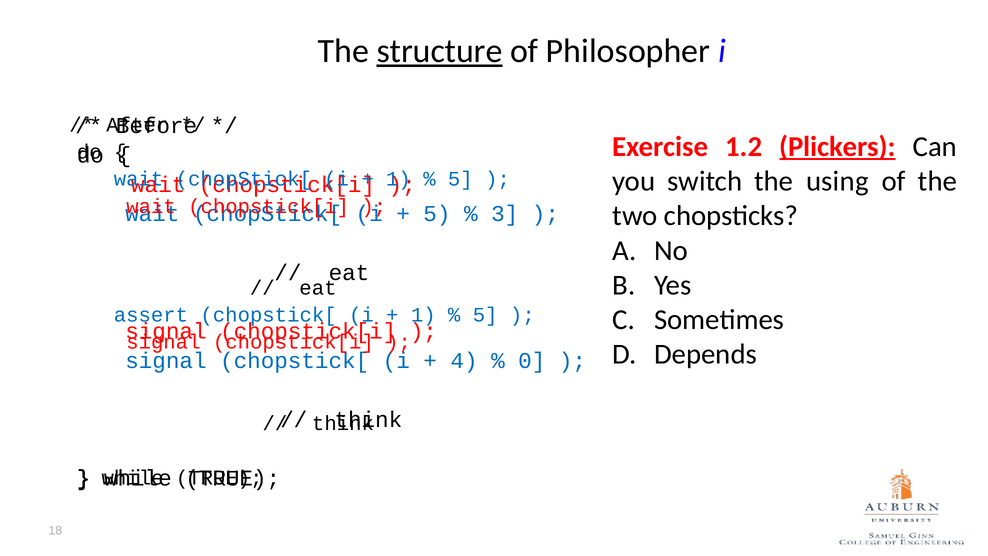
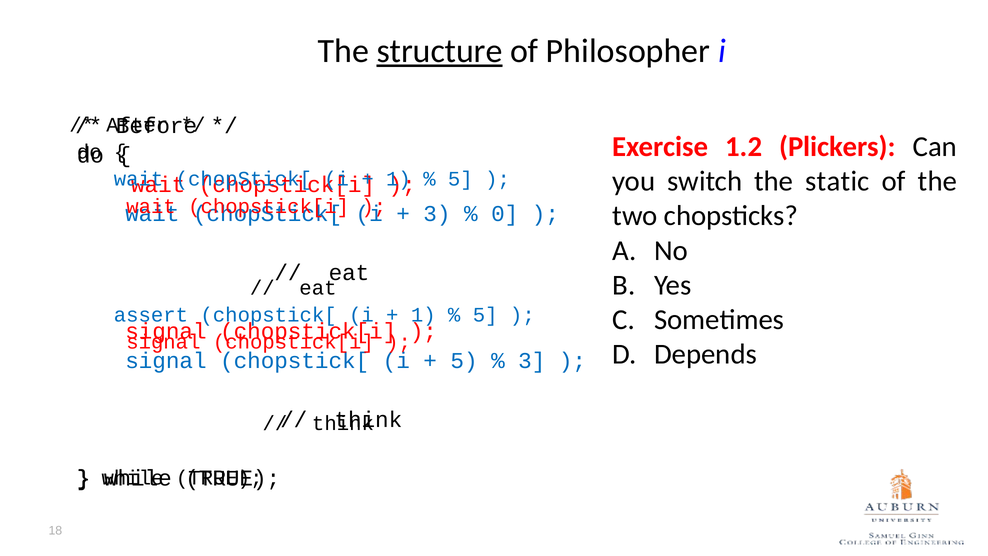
Plickers underline: present -> none
using: using -> static
5 at (437, 214): 5 -> 3
3: 3 -> 0
4 at (464, 361): 4 -> 5
0 at (532, 361): 0 -> 3
